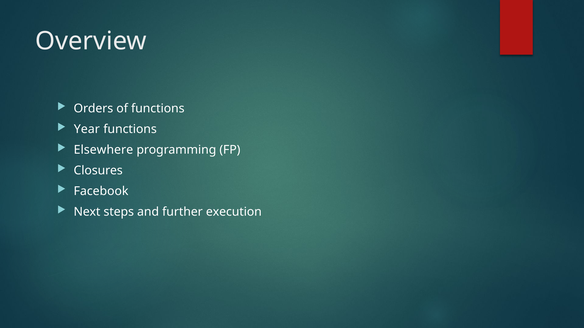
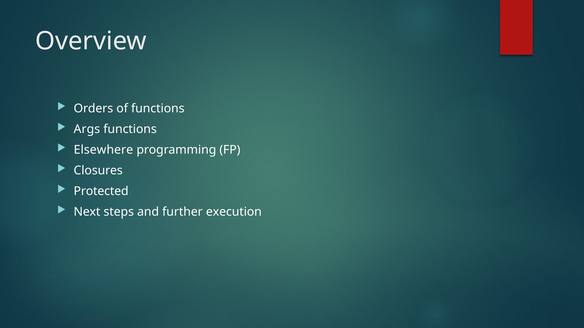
Year: Year -> Args
Facebook: Facebook -> Protected
